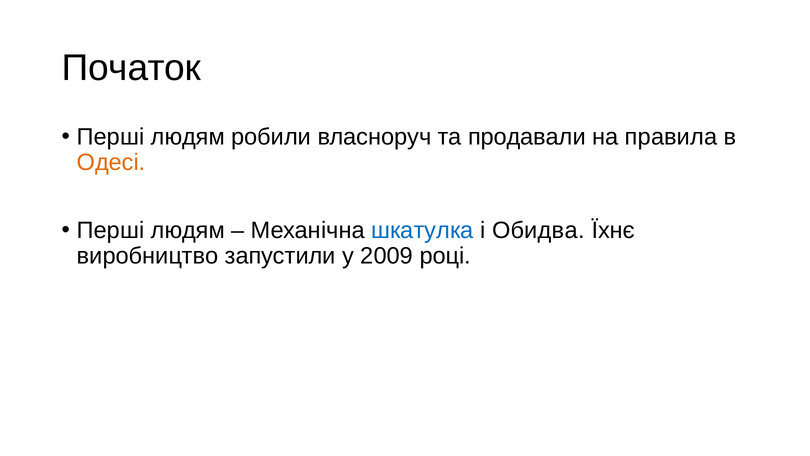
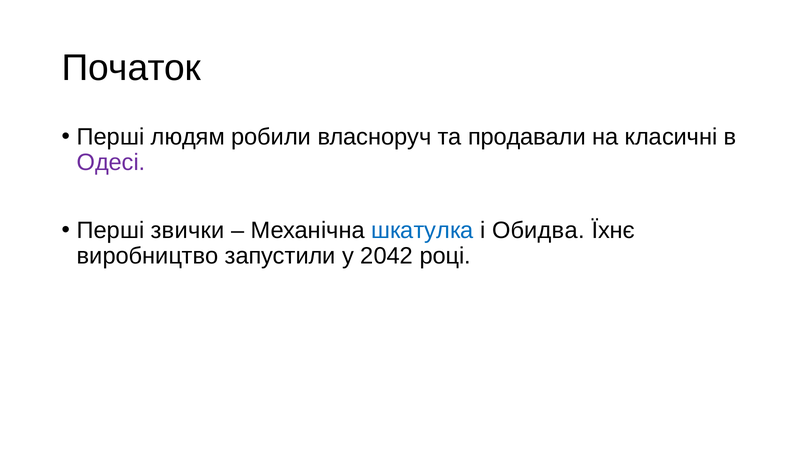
правила: правила -> класичні
Одесі colour: orange -> purple
людям at (188, 230): людям -> звички
2009: 2009 -> 2042
